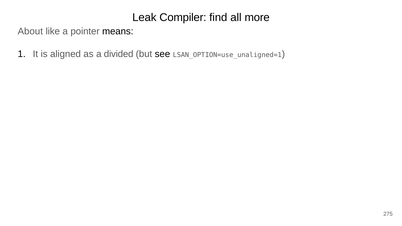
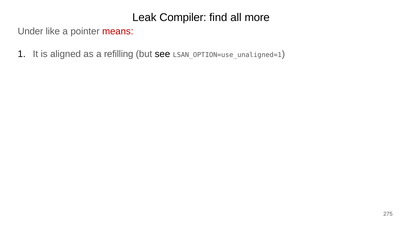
About: About -> Under
means colour: black -> red
divided: divided -> refilling
